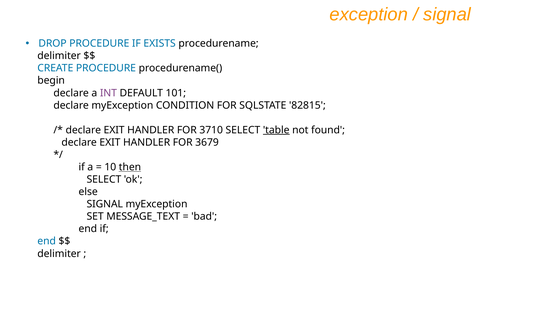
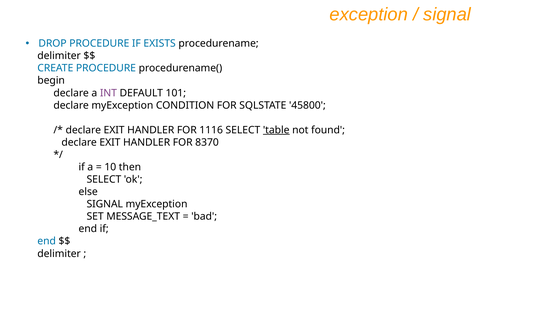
82815: 82815 -> 45800
3710: 3710 -> 1116
3679: 3679 -> 8370
then underline: present -> none
